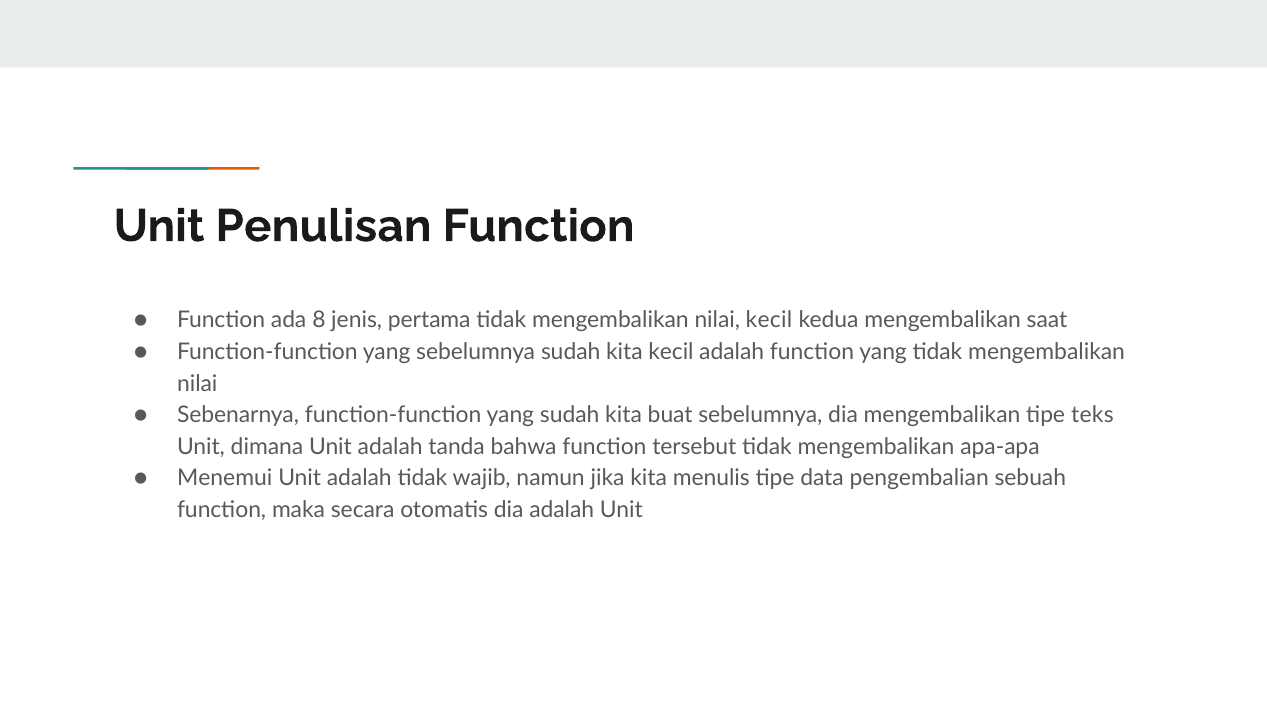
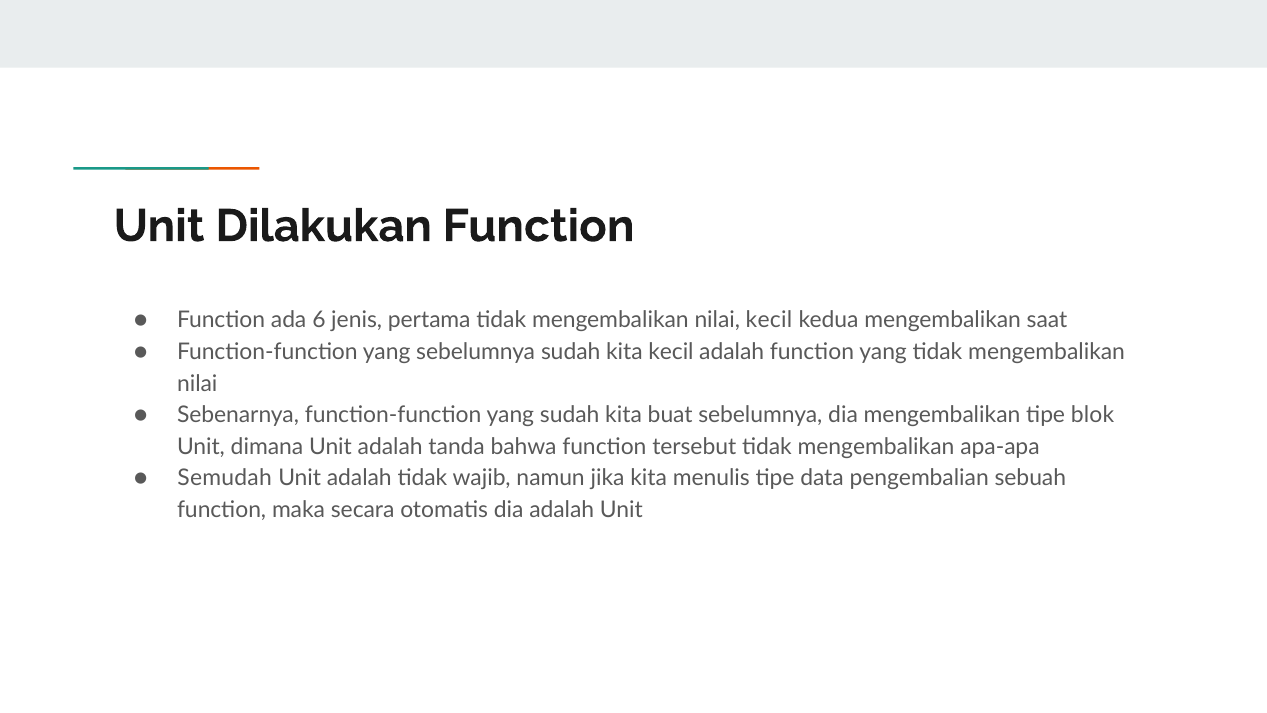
Penulisan: Penulisan -> Dilakukan
8: 8 -> 6
teks: teks -> blok
Menemui: Menemui -> Semudah
